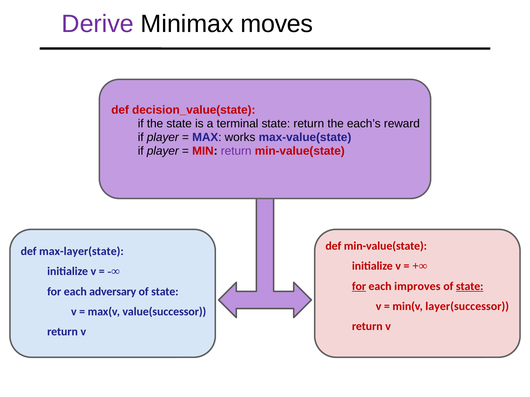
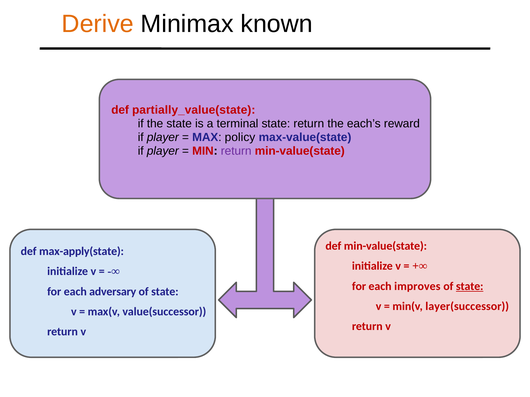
Derive colour: purple -> orange
moves: moves -> known
decision_value(state: decision_value(state -> partially_value(state
works: works -> policy
max-layer(state: max-layer(state -> max-apply(state
for at (359, 287) underline: present -> none
